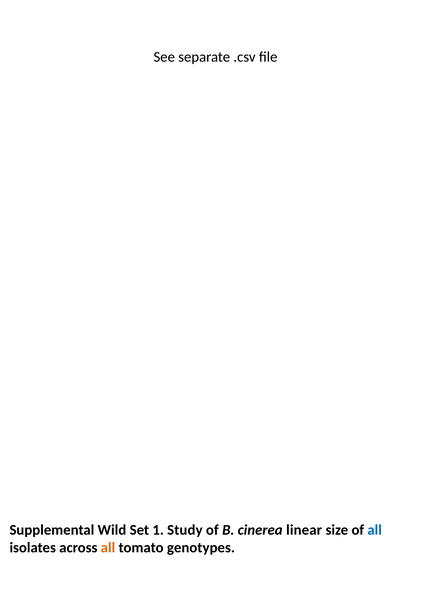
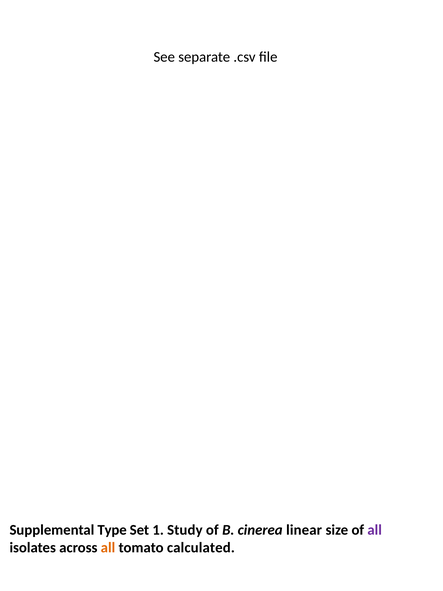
Wild: Wild -> Type
all at (375, 530) colour: blue -> purple
genotypes: genotypes -> calculated
